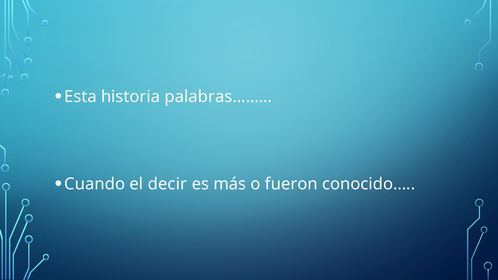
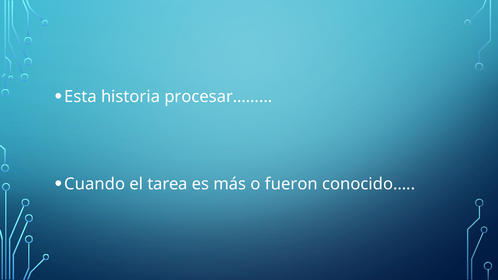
palabras………: palabras……… -> procesar………
decir: decir -> tarea
